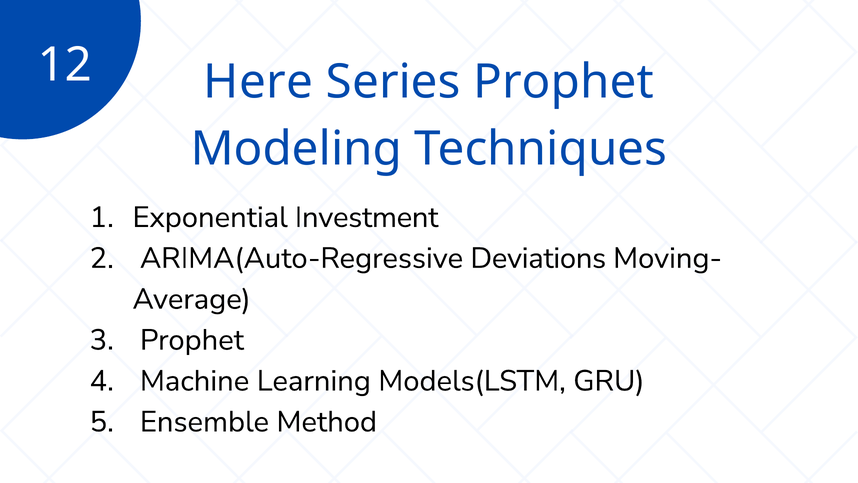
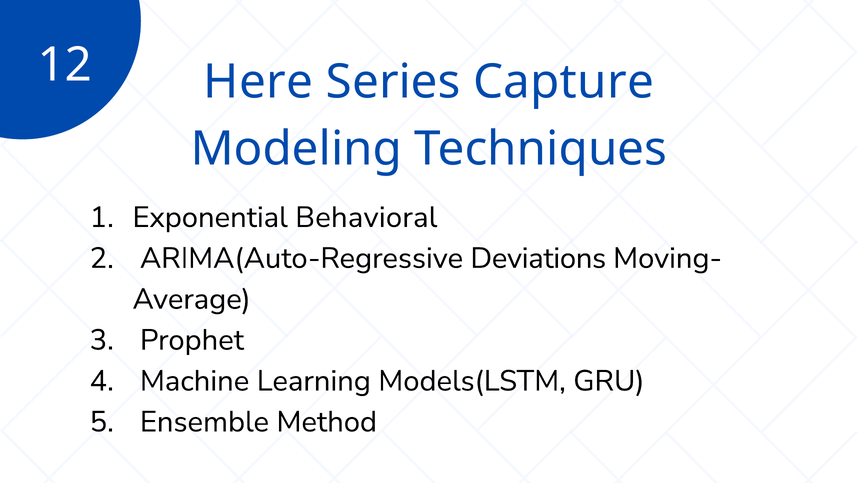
Series Prophet: Prophet -> Capture
Investment: Investment -> Behavioral
